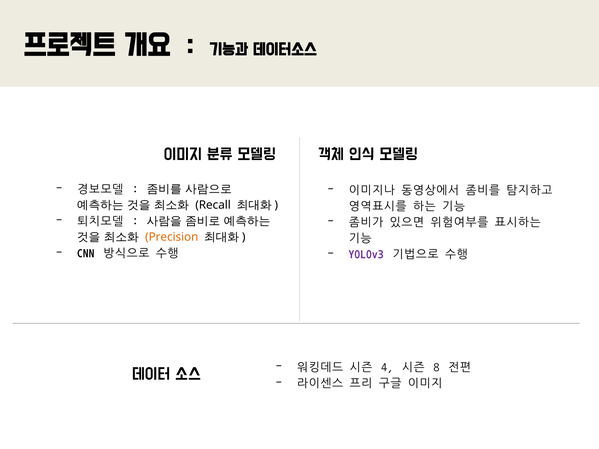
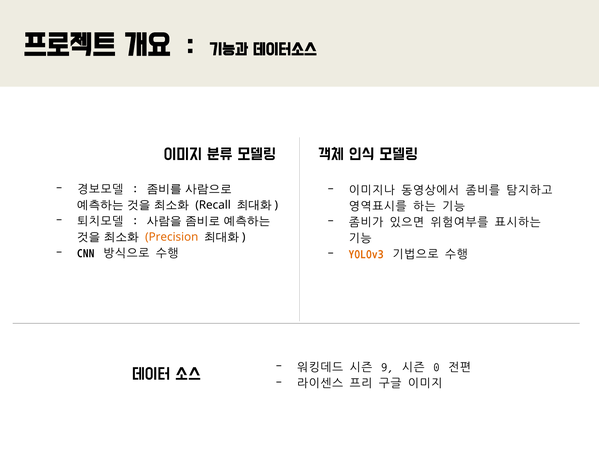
YOLOv3 colour: purple -> orange
4: 4 -> 9
8: 8 -> 0
